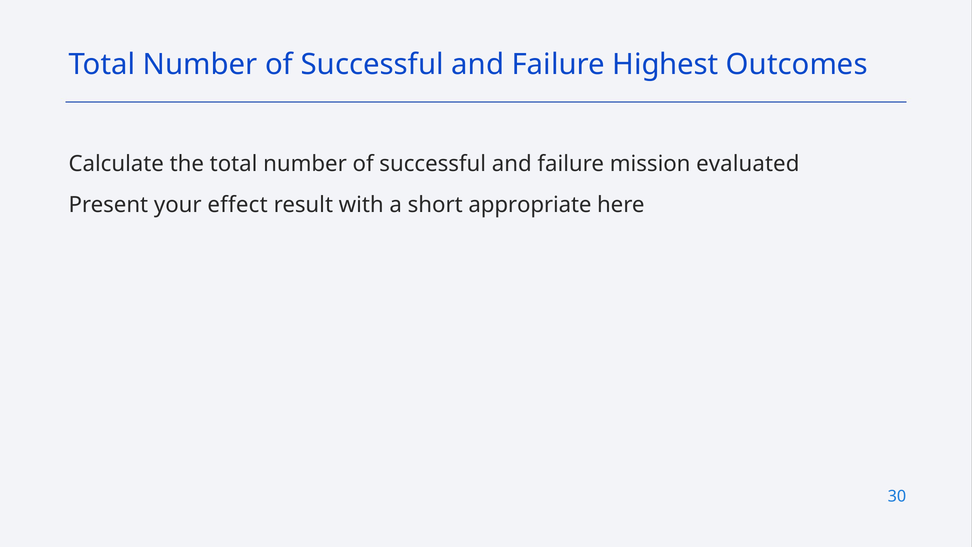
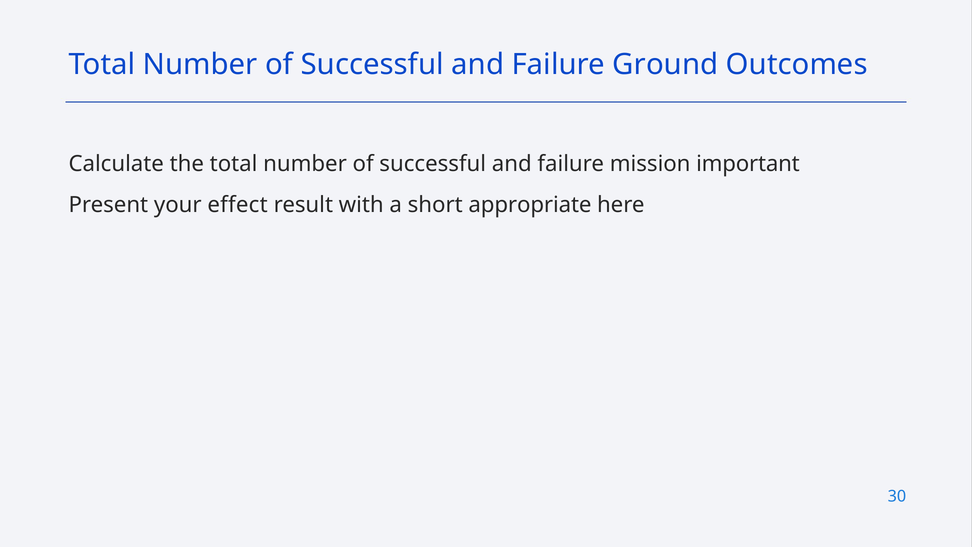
Highest: Highest -> Ground
evaluated: evaluated -> important
